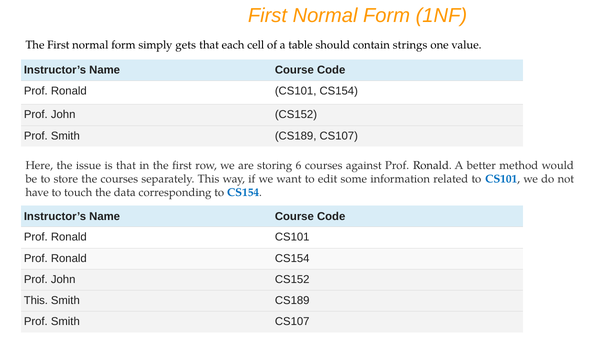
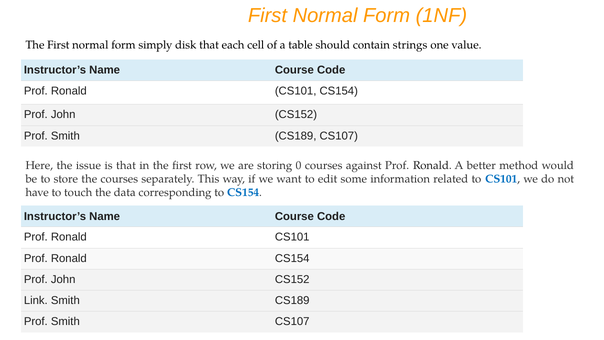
gets: gets -> disk
6: 6 -> 0
This at (36, 300): This -> Link
